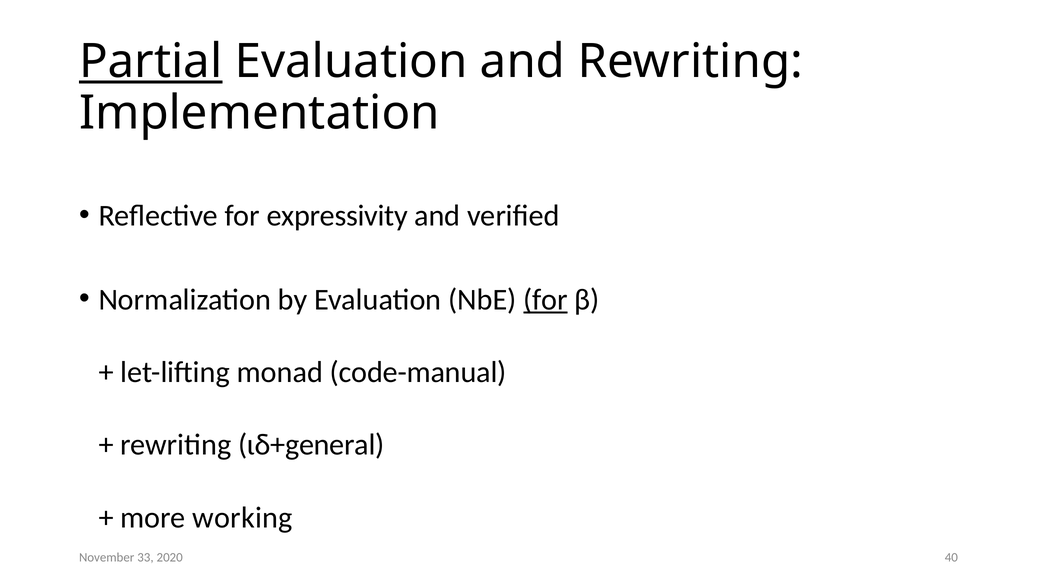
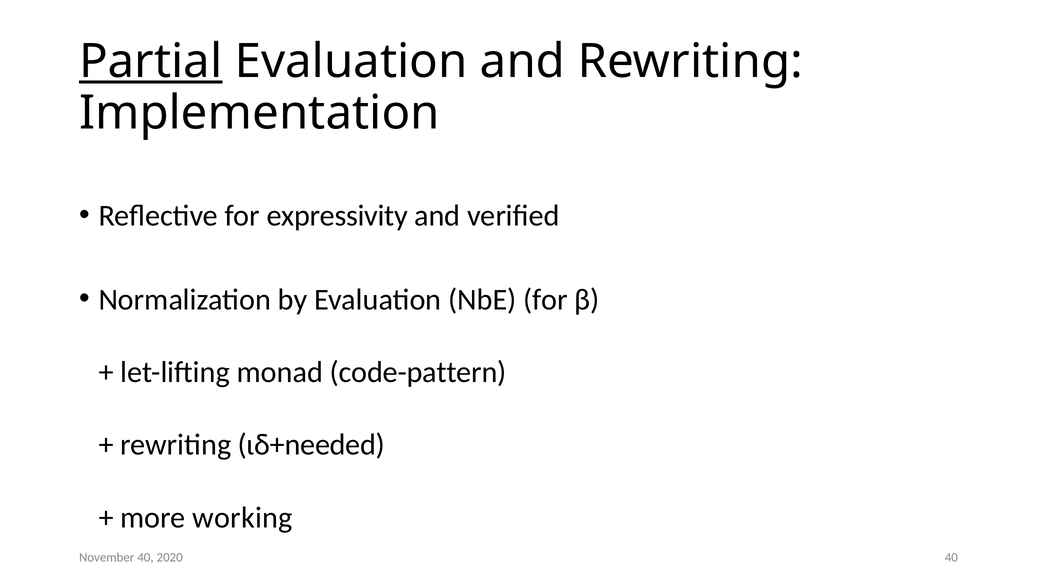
for at (546, 299) underline: present -> none
code-manual: code-manual -> code-pattern
ιδ+general: ιδ+general -> ιδ+needed
November 33: 33 -> 40
